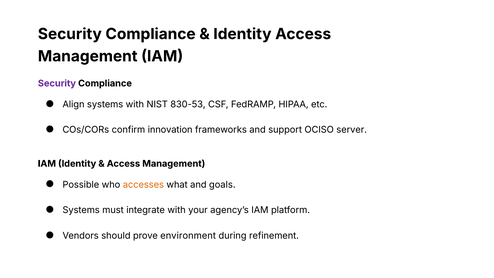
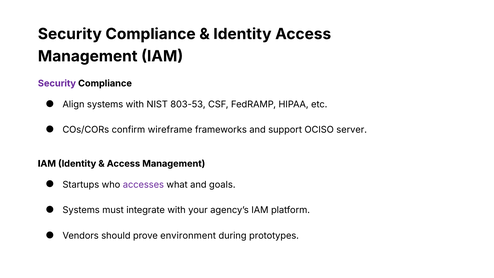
830-53: 830-53 -> 803-53
innovation: innovation -> wireframe
Possible: Possible -> Startups
accesses colour: orange -> purple
refinement: refinement -> prototypes
